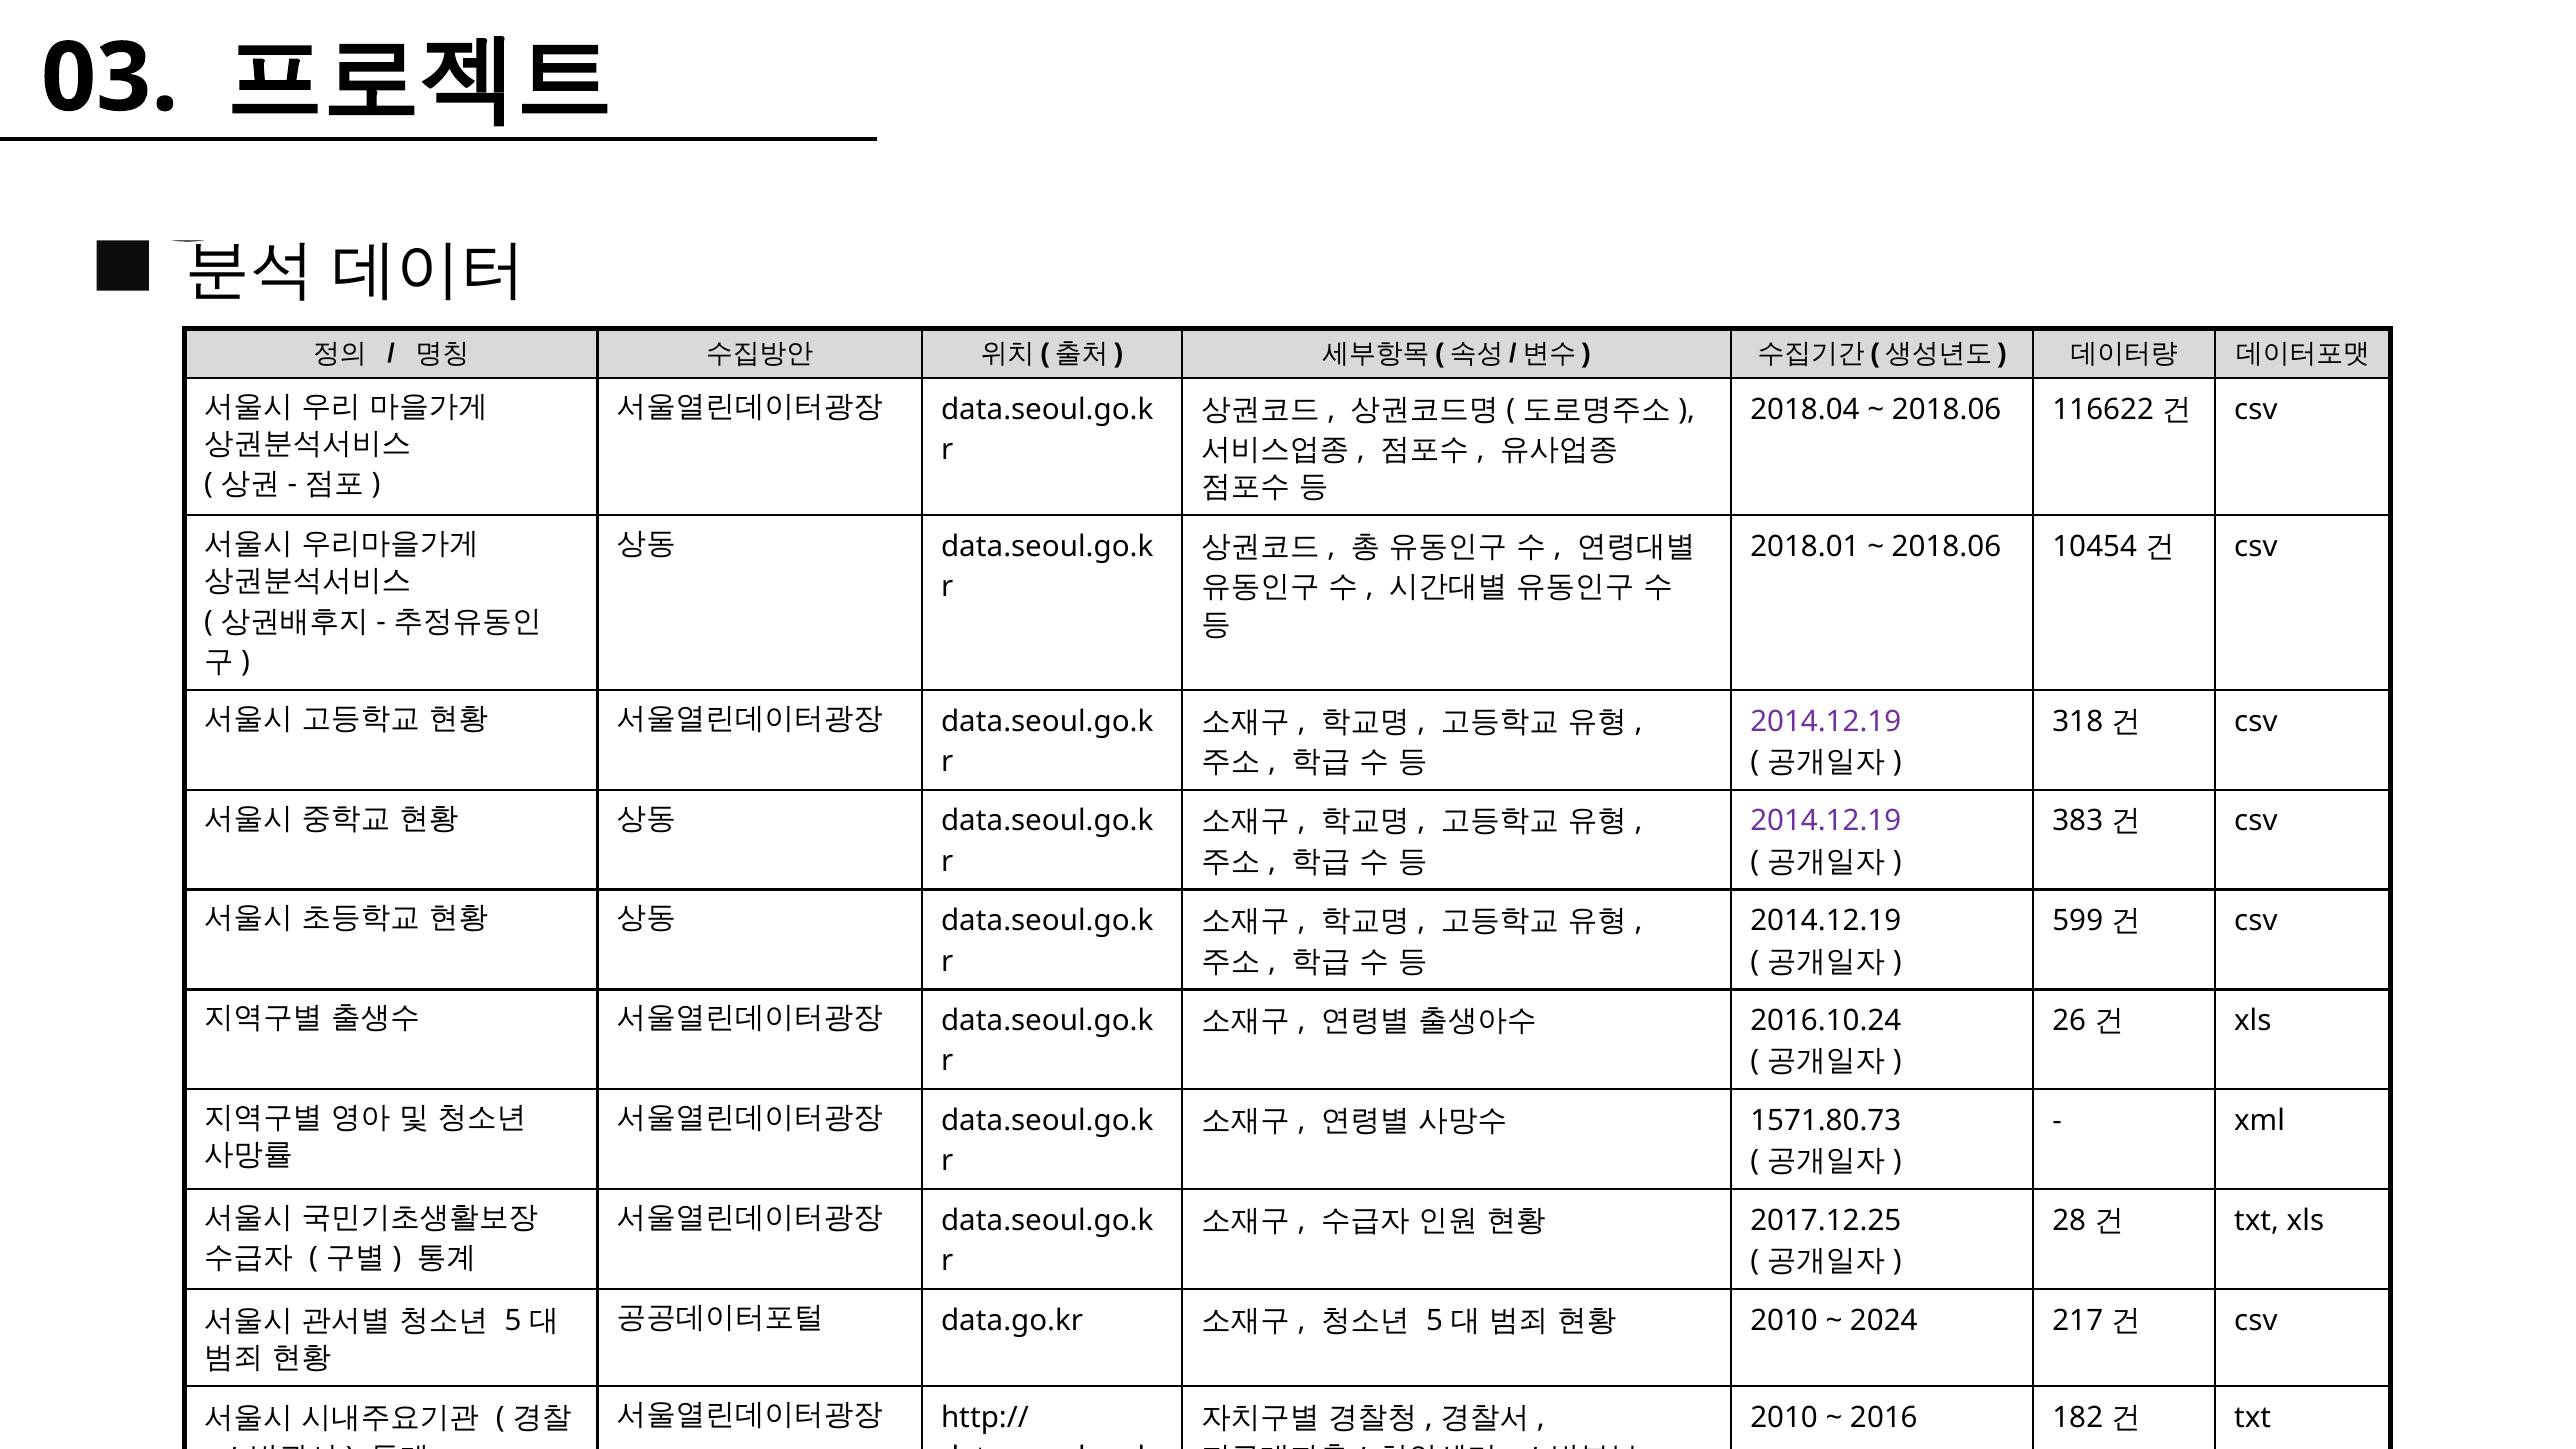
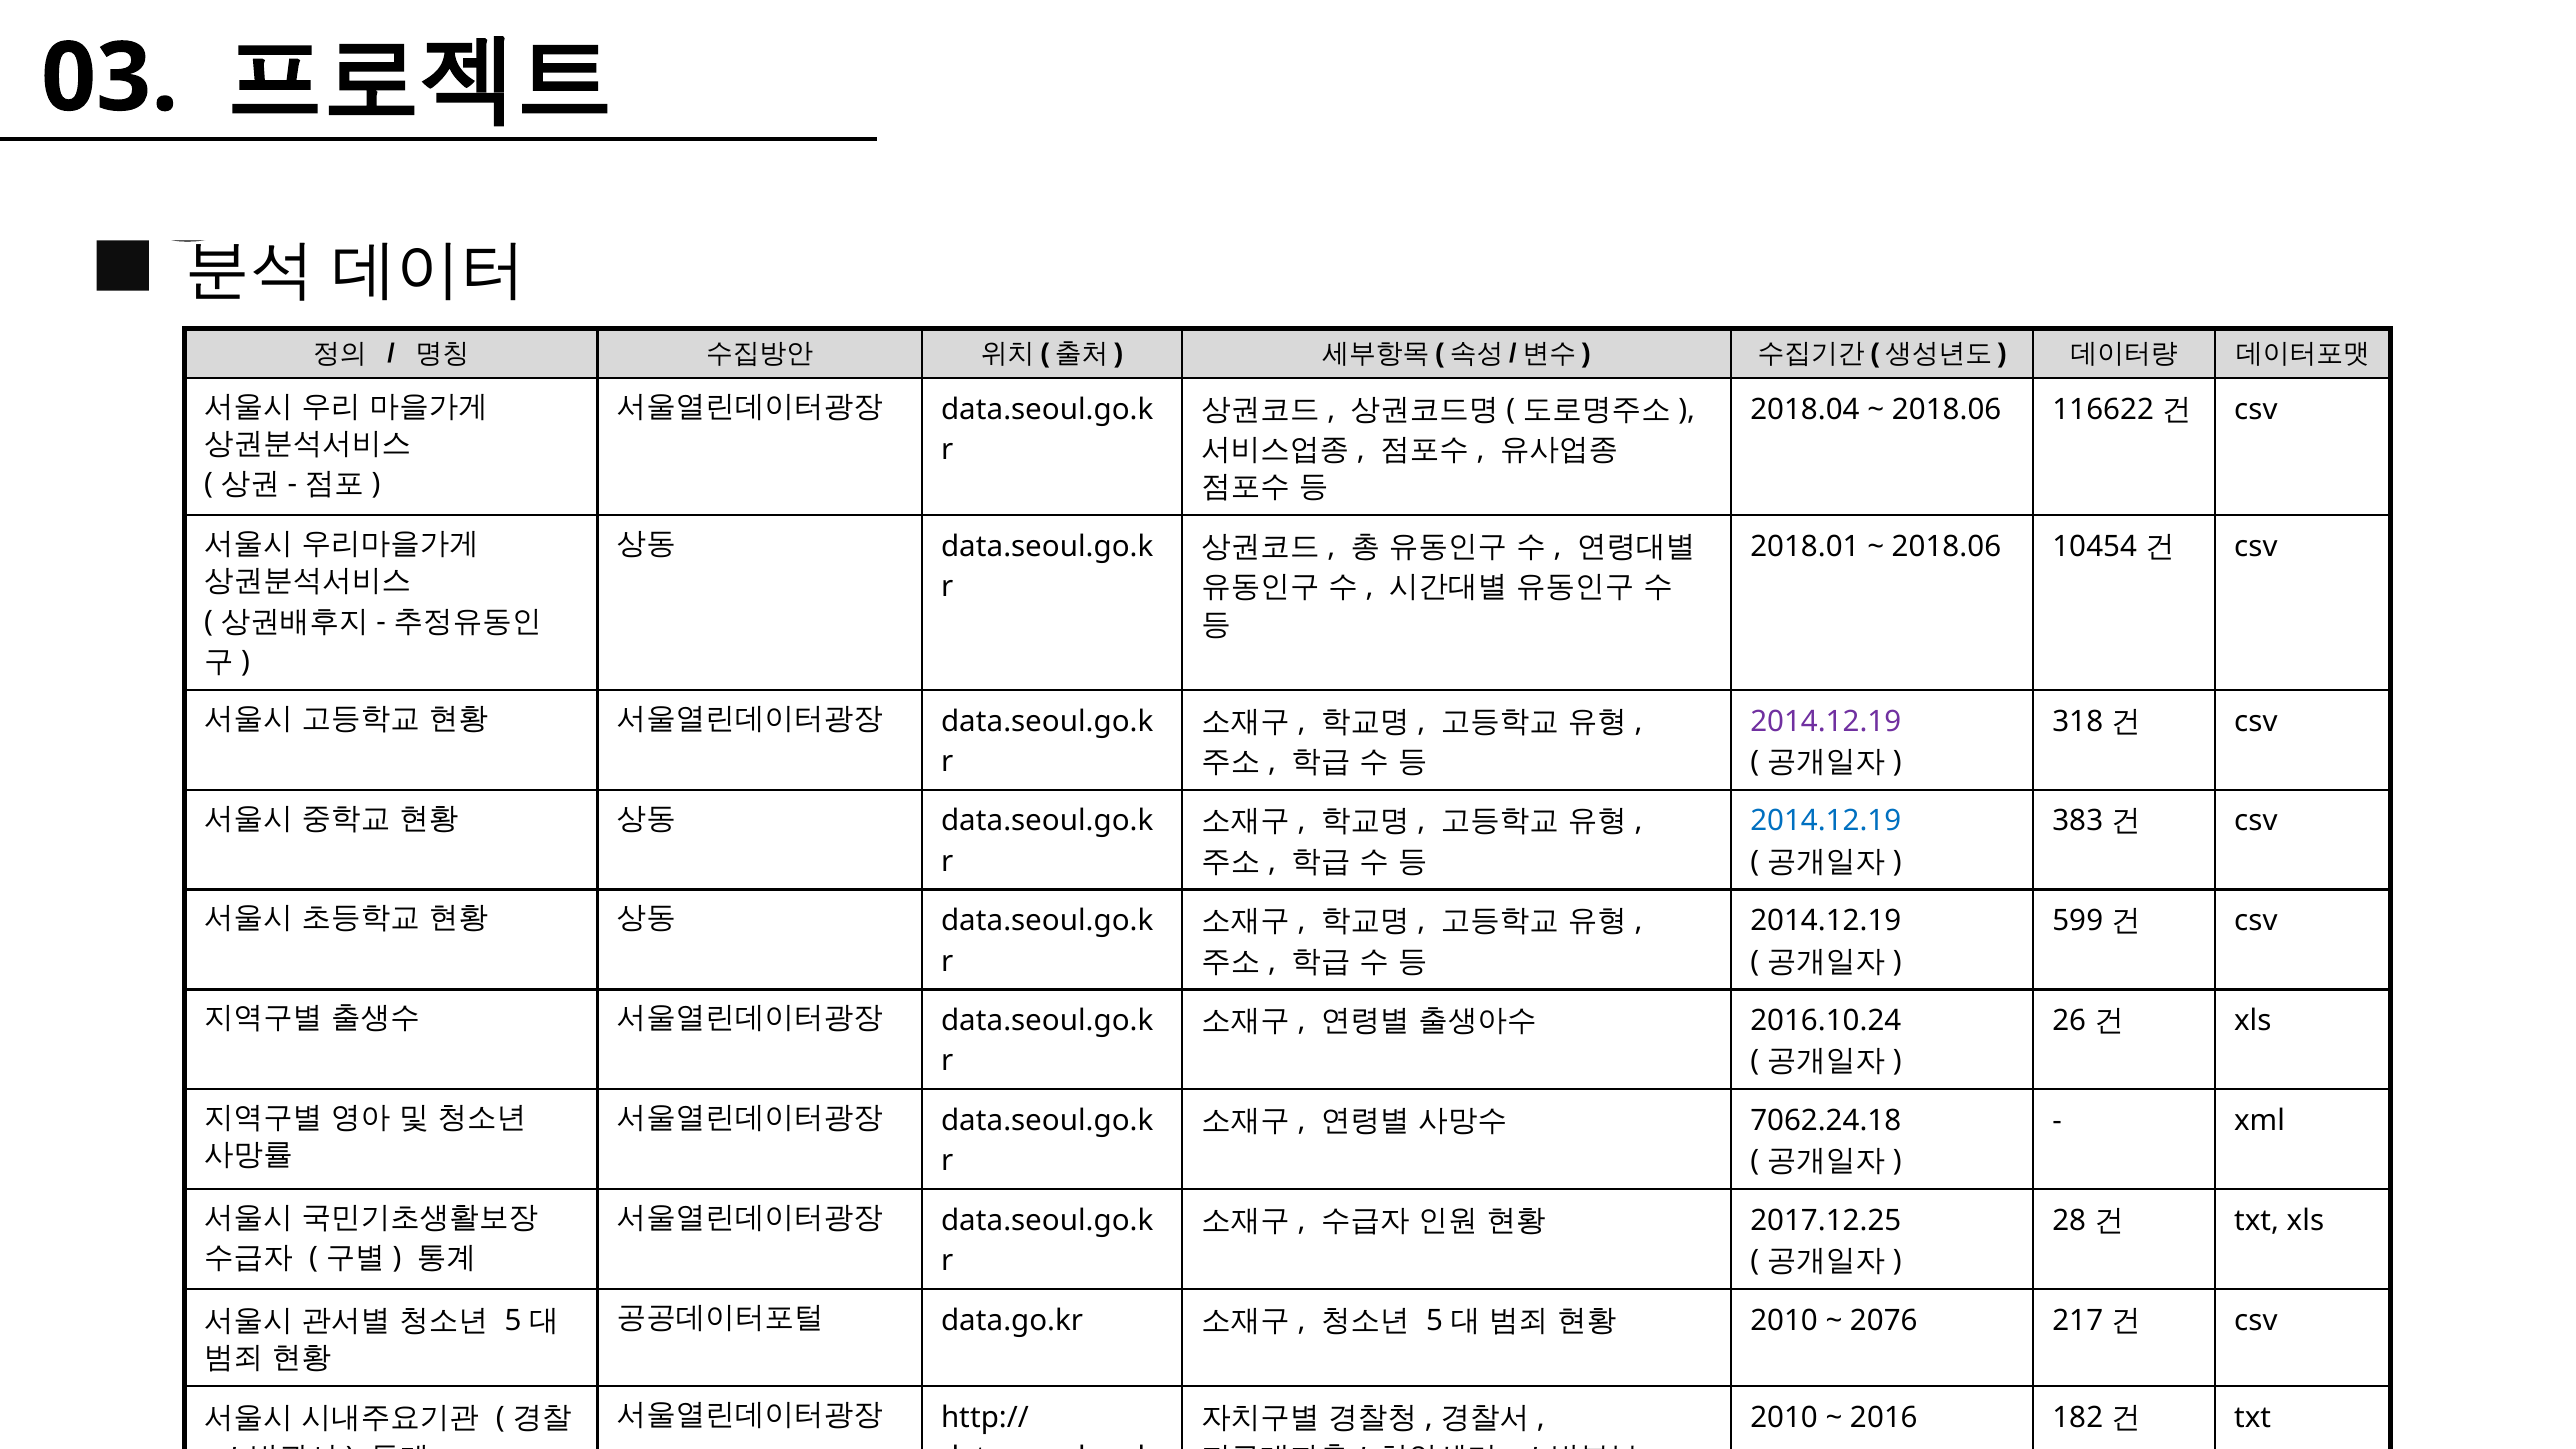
2014.12.19 at (1826, 821) colour: purple -> blue
1571.80.73: 1571.80.73 -> 7062.24.18
2024: 2024 -> 2076
